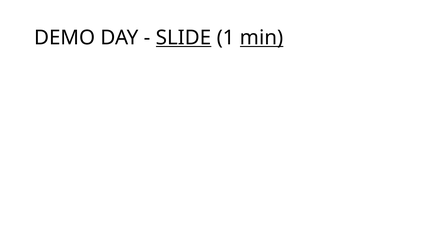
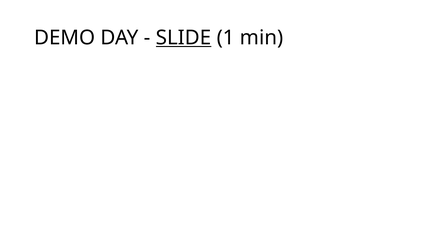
min underline: present -> none
